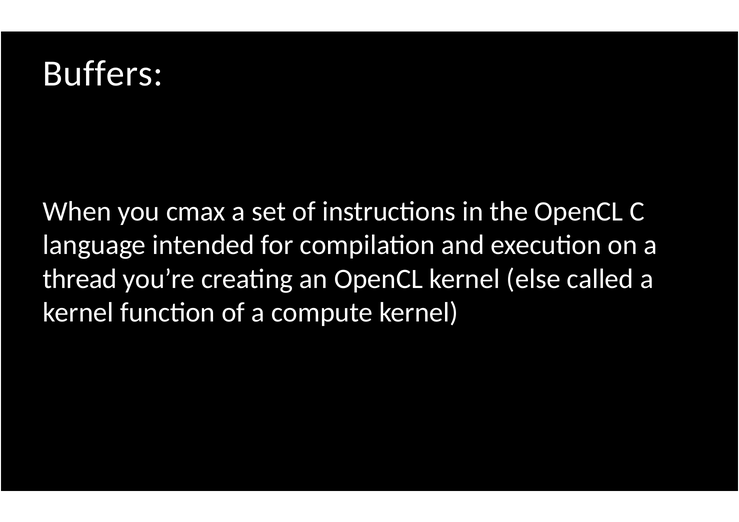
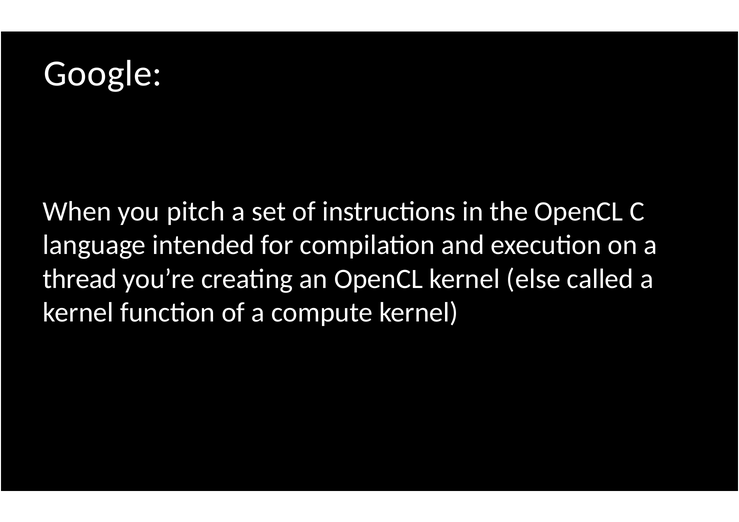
Buffers: Buffers -> Google
cmax: cmax -> pitch
